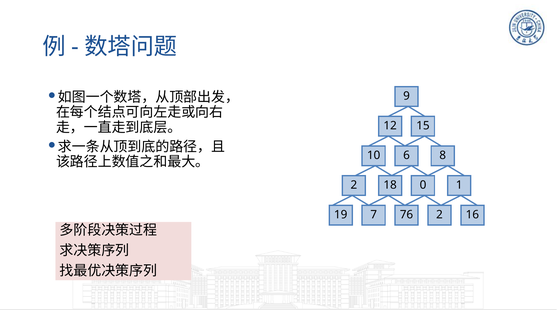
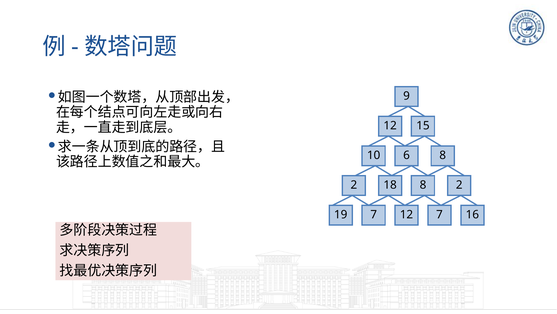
18 0: 0 -> 8
2 1: 1 -> 2
7 76: 76 -> 12
19 2: 2 -> 7
